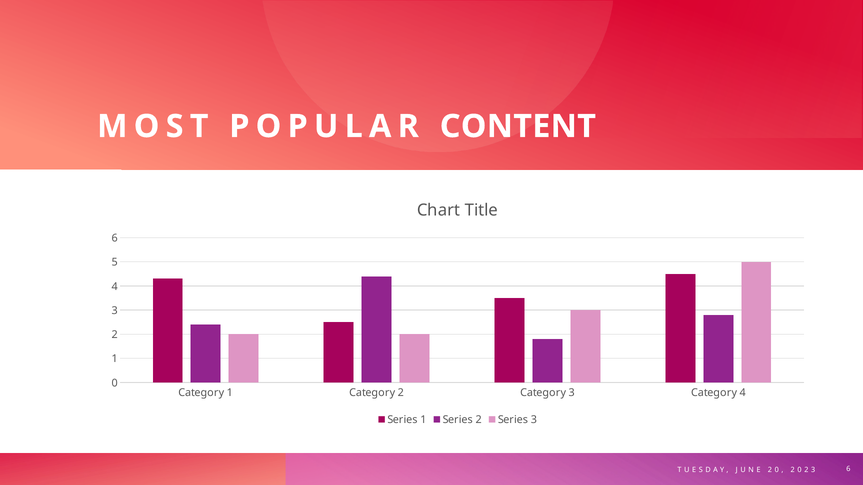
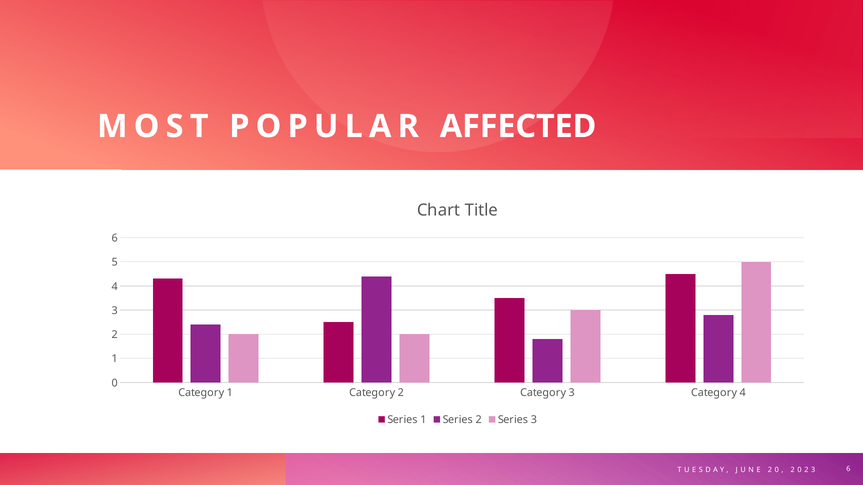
CONTENT: CONTENT -> AFFECTED
